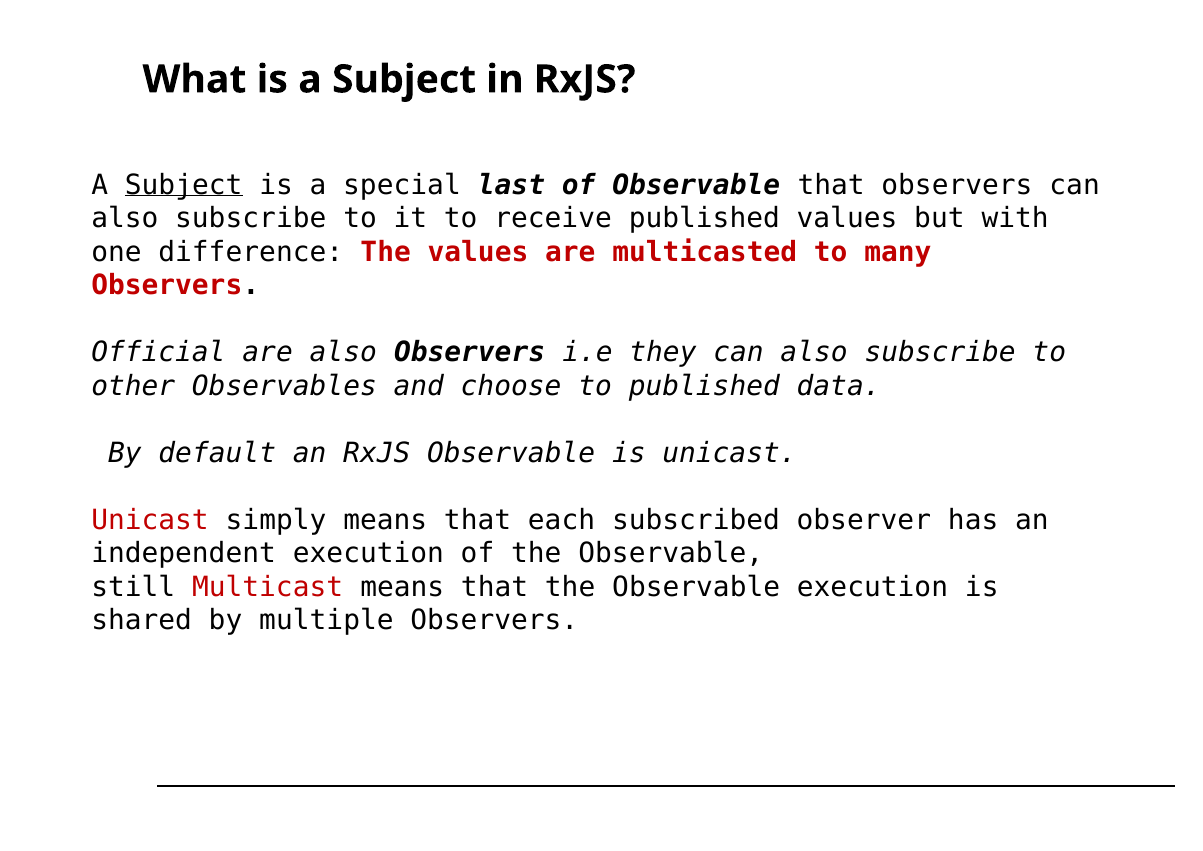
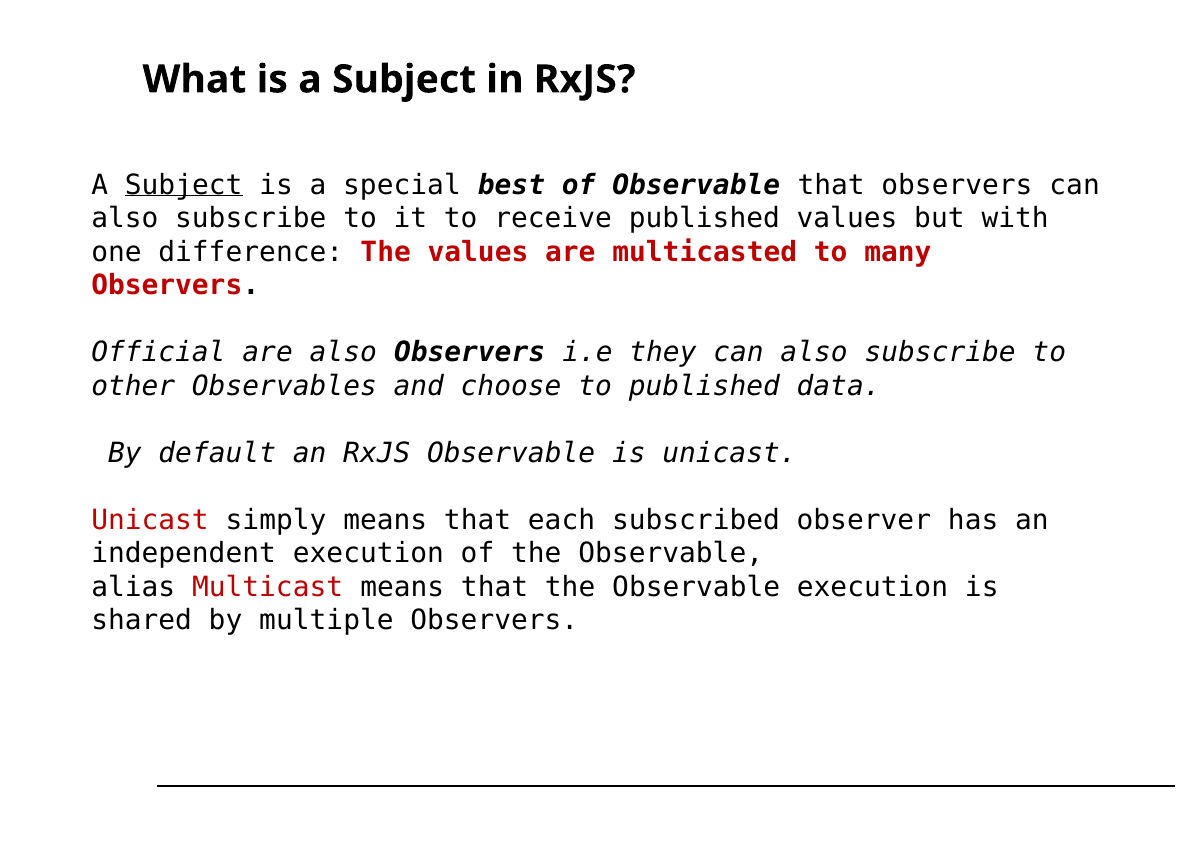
last: last -> best
still: still -> alias
